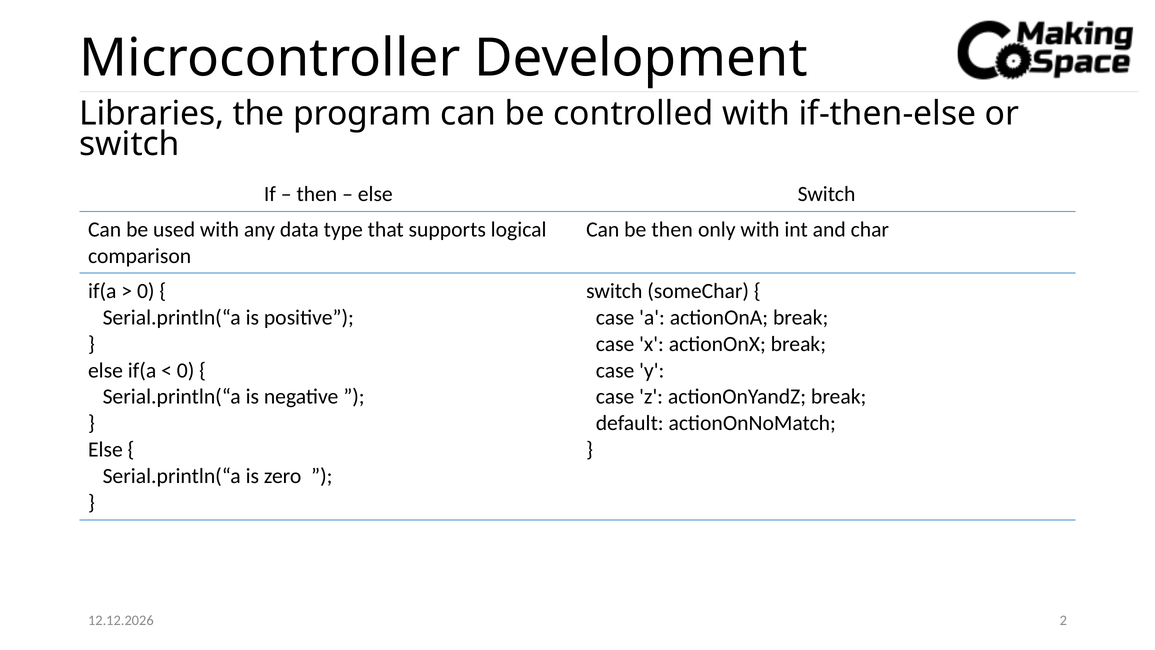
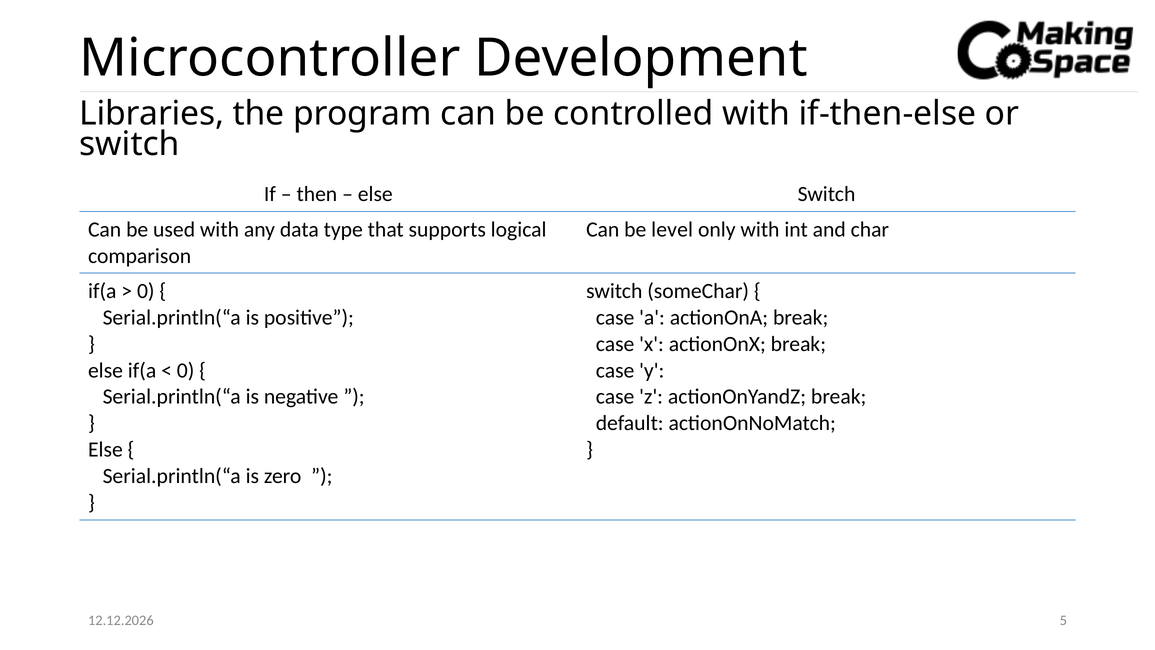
be then: then -> level
2: 2 -> 5
